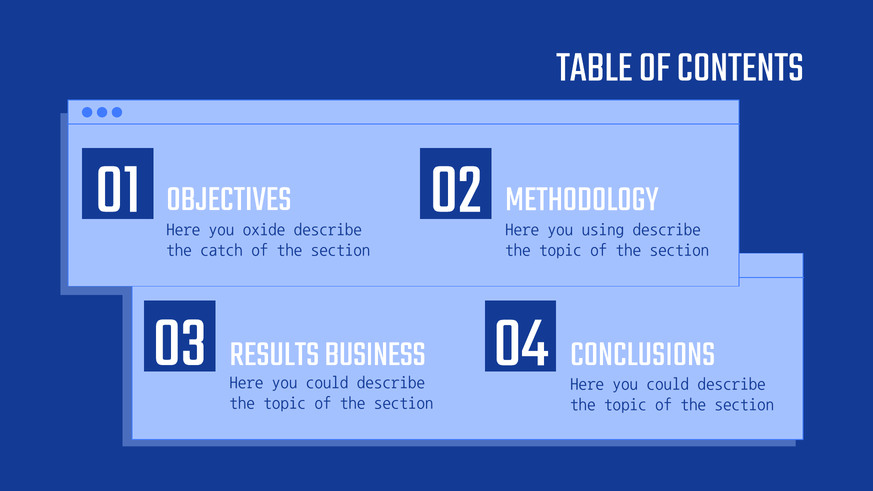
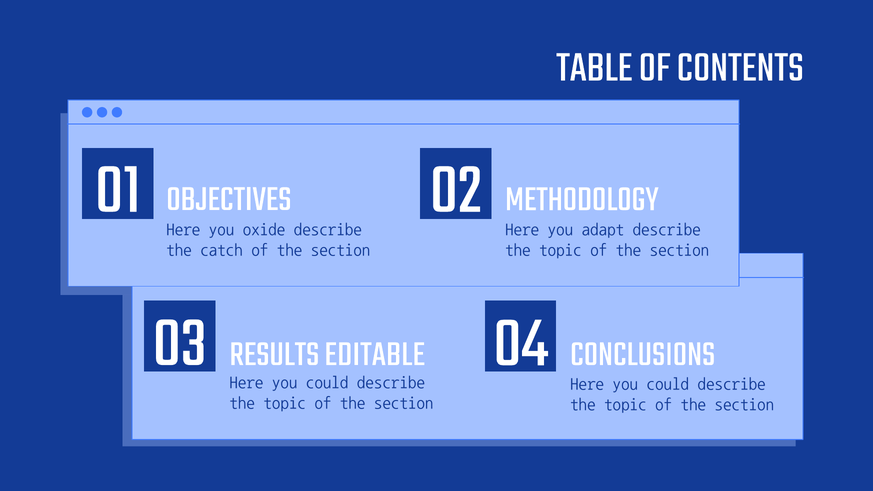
using: using -> adapt
BUSINESS: BUSINESS -> EDITABLE
